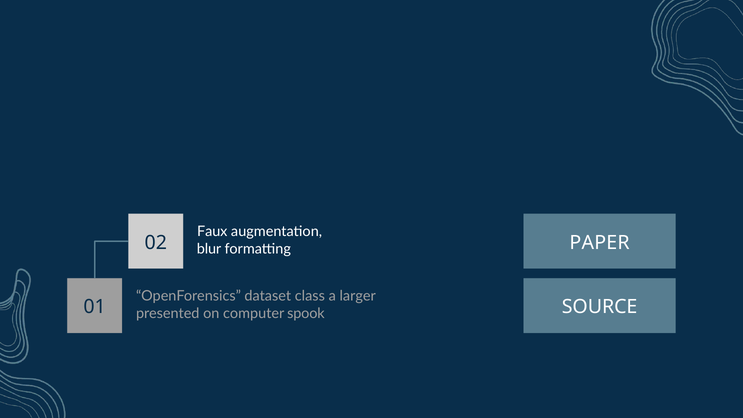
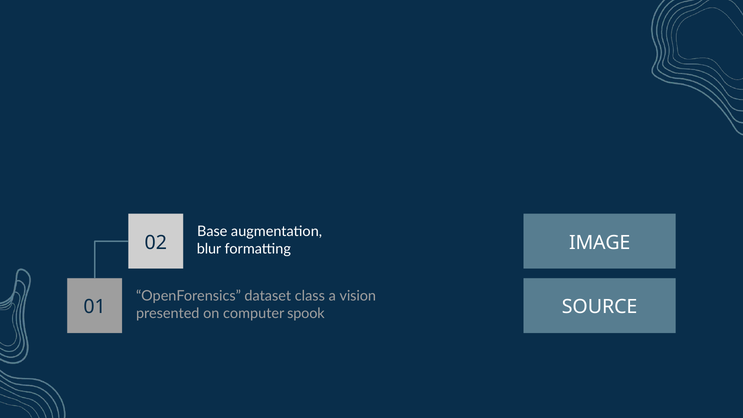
Faux: Faux -> Base
PAPER: PAPER -> IMAGE
larger: larger -> vision
